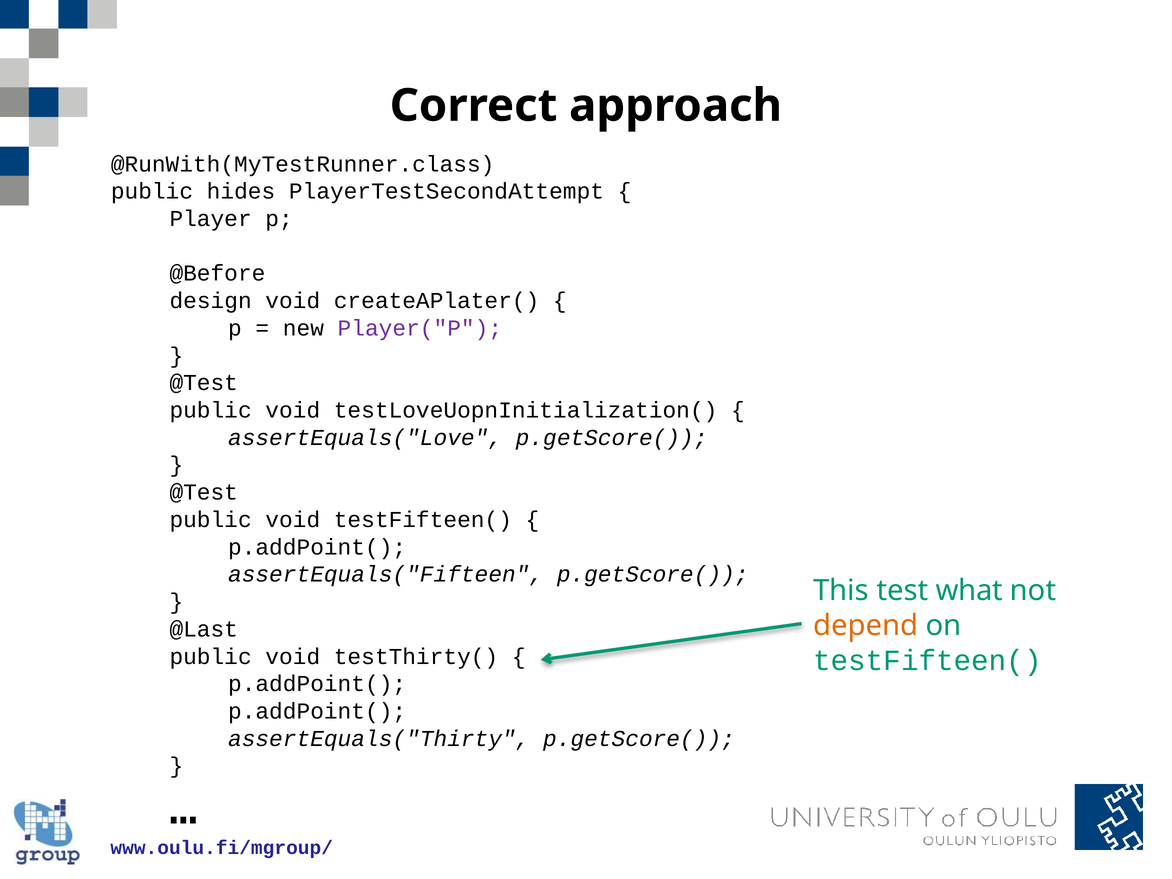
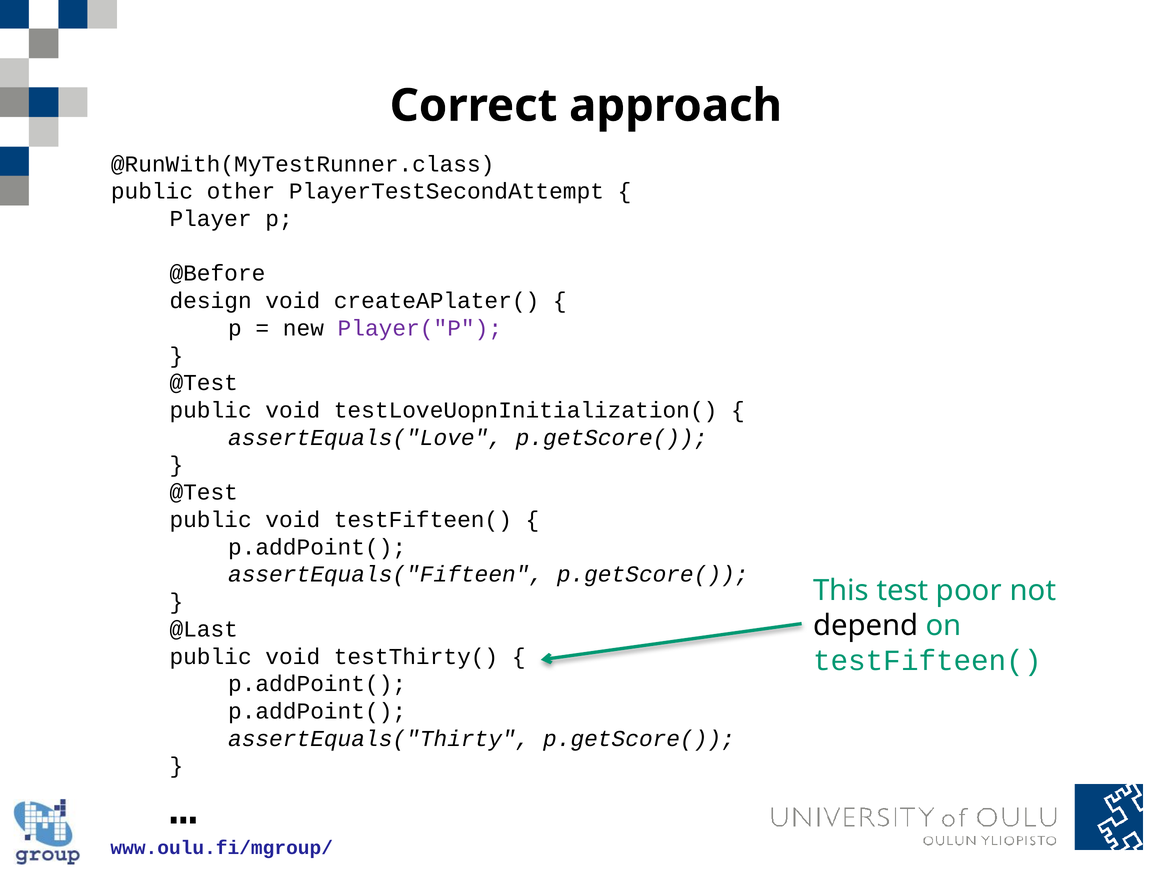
hides: hides -> other
what: what -> poor
depend colour: orange -> black
